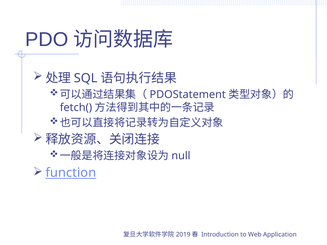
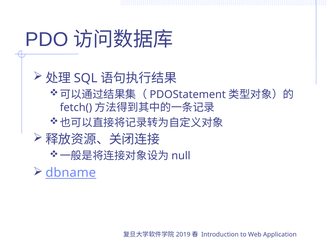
function: function -> dbname
